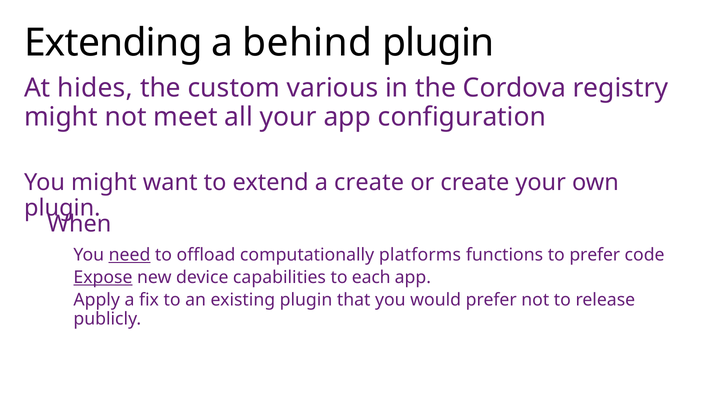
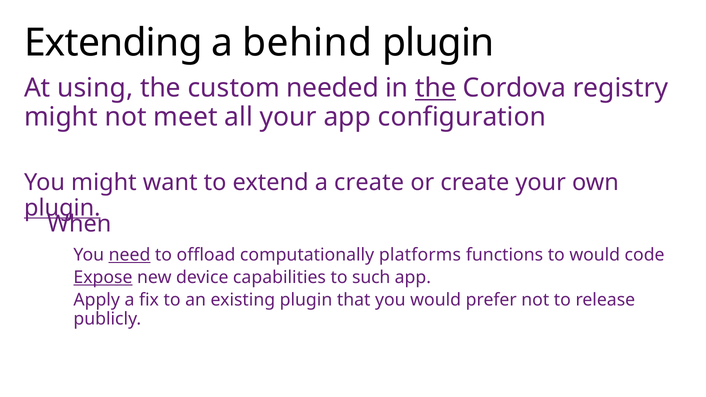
hides: hides -> using
various: various -> needed
the at (436, 88) underline: none -> present
plugin at (62, 208) underline: none -> present
to prefer: prefer -> would
each: each -> such
